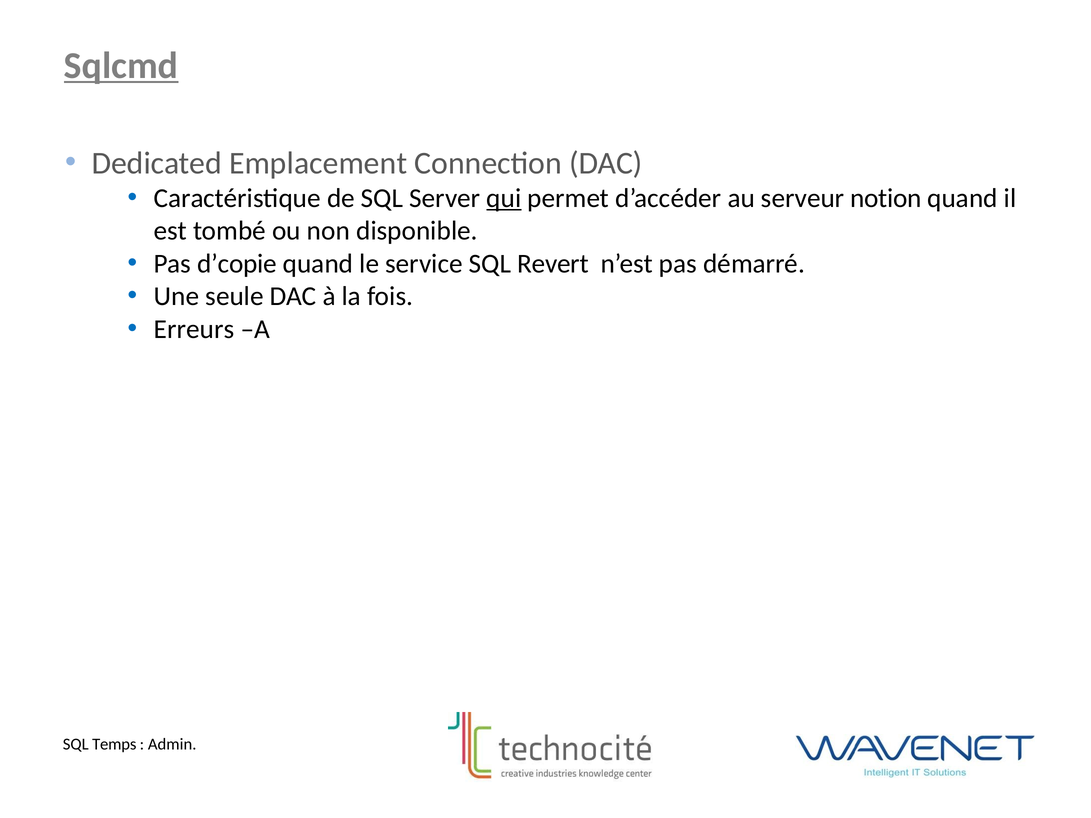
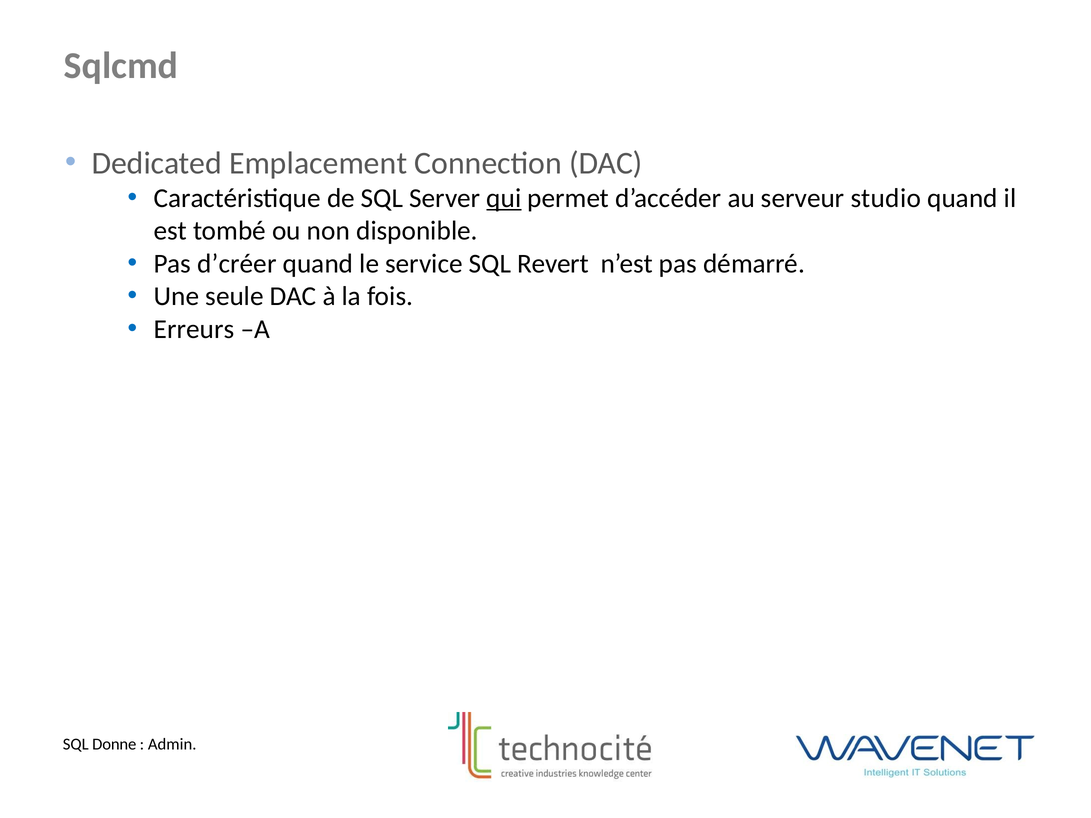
Sqlcmd underline: present -> none
notion: notion -> studio
d’copie: d’copie -> d’créer
Temps: Temps -> Donne
